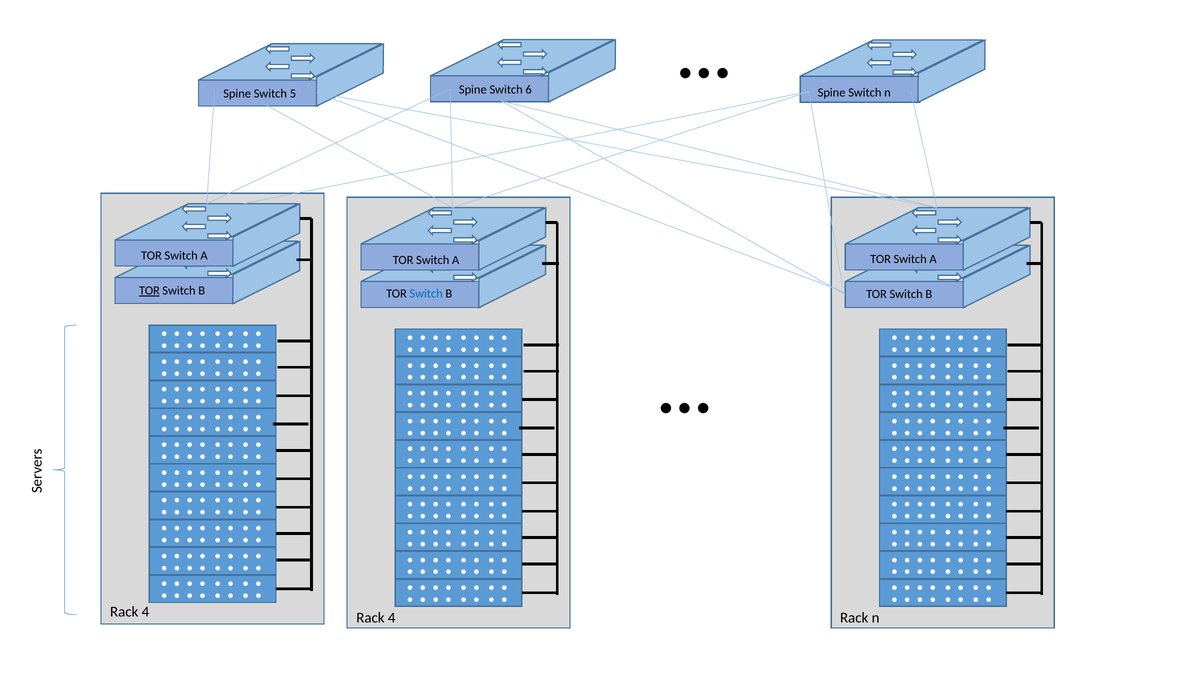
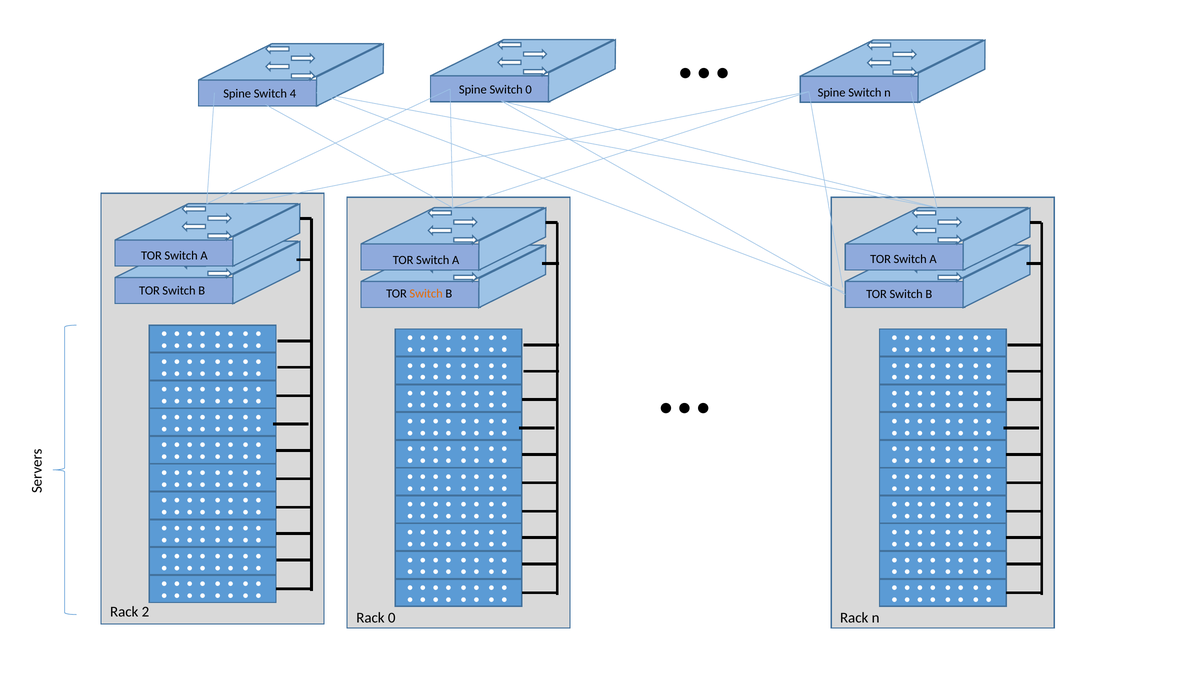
5: 5 -> 4
Switch 6: 6 -> 0
TOR at (149, 291) underline: present -> none
Switch at (426, 293) colour: blue -> orange
4 at (146, 612): 4 -> 2
4 at (392, 618): 4 -> 0
